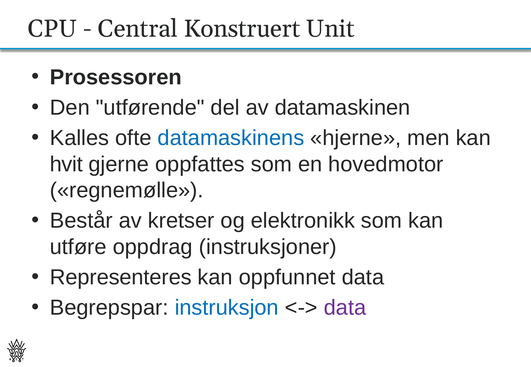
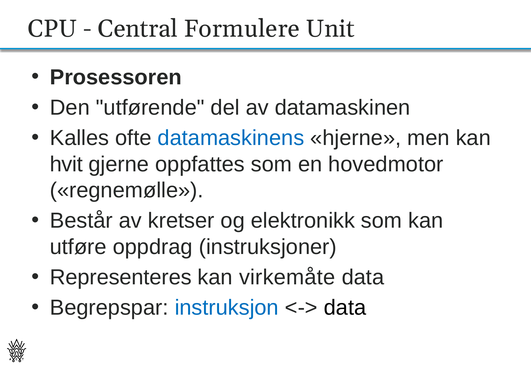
Konstruert: Konstruert -> Formulere
oppfunnet: oppfunnet -> virkemåte
data at (345, 308) colour: purple -> black
